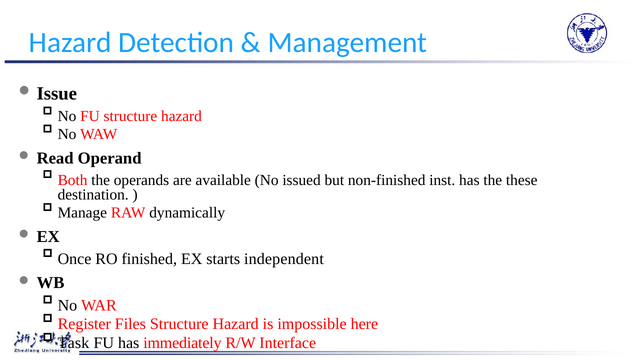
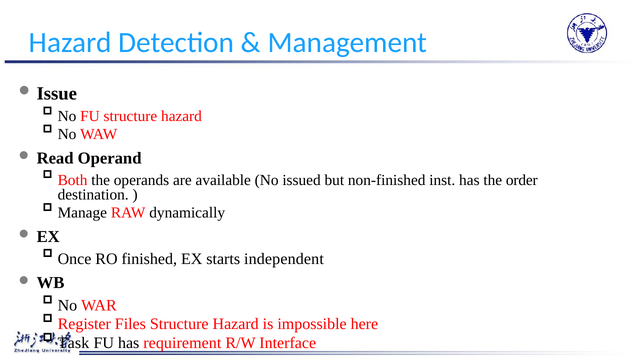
these: these -> order
immediately: immediately -> requirement
